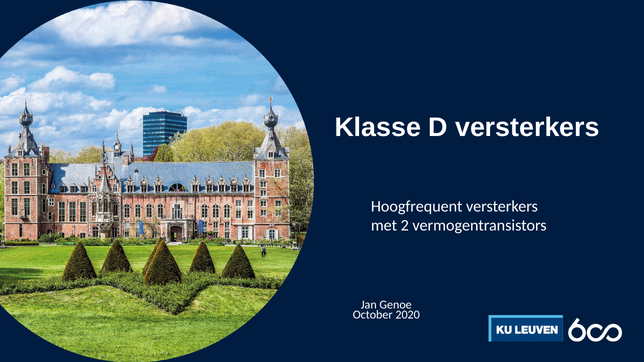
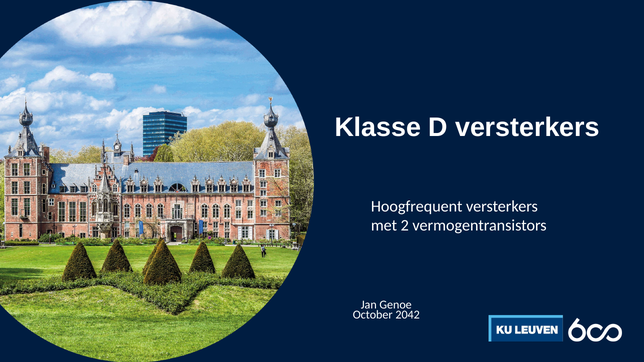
2020: 2020 -> 2042
